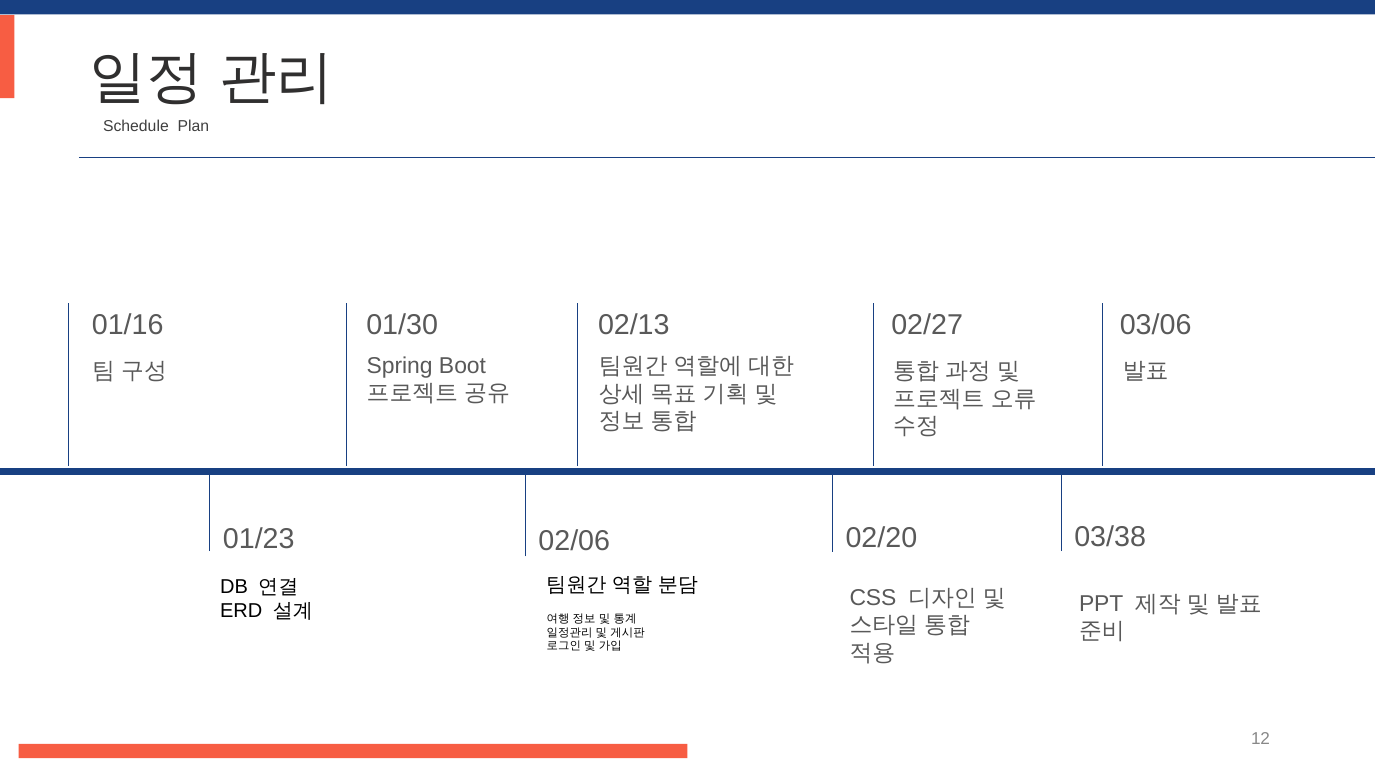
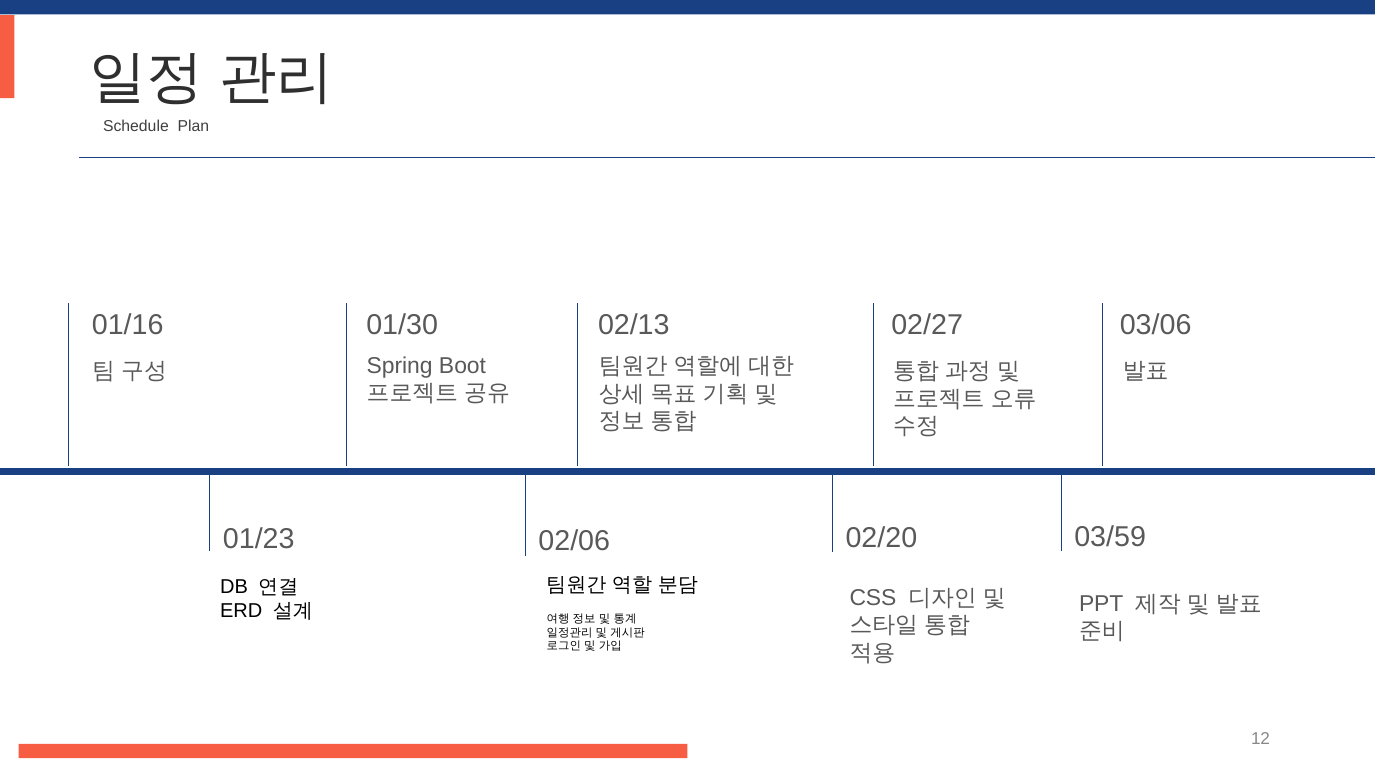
03/38: 03/38 -> 03/59
